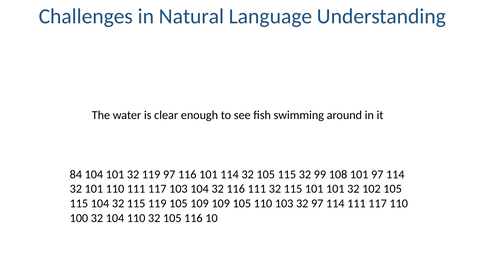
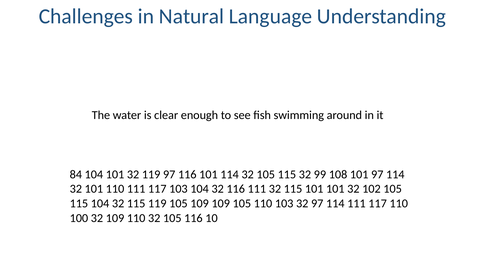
32 104: 104 -> 109
